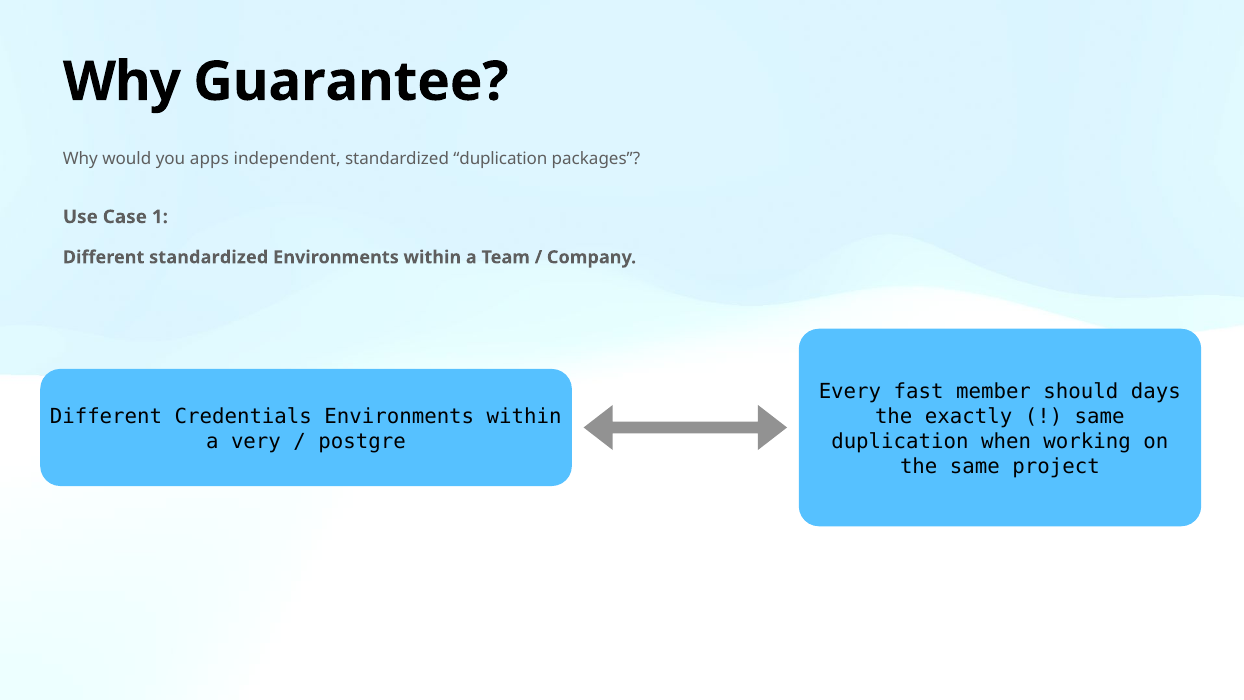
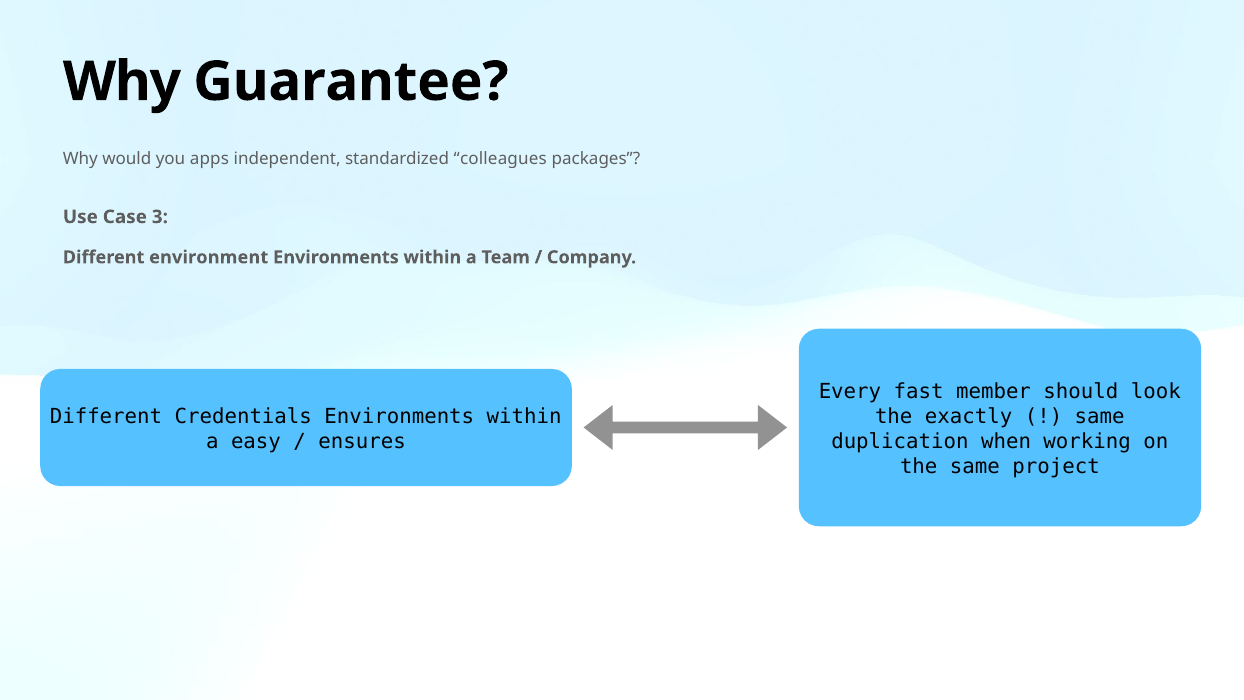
standardized duplication: duplication -> colleagues
1: 1 -> 3
Different standardized: standardized -> environment
days: days -> look
very: very -> easy
postgre: postgre -> ensures
